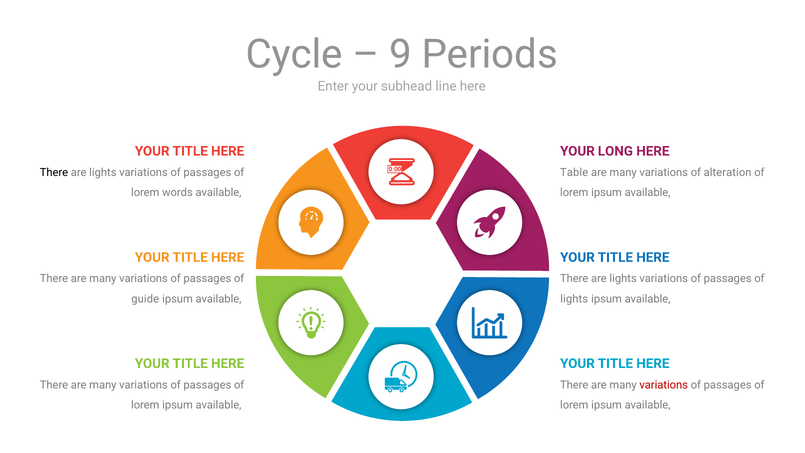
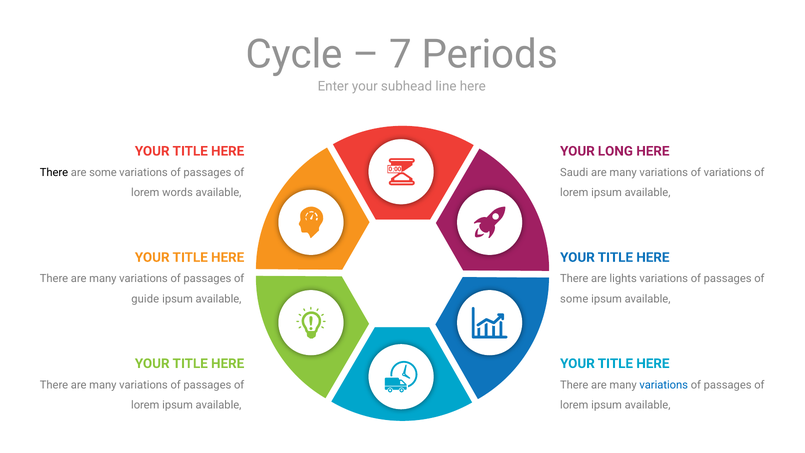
9: 9 -> 7
lights at (103, 172): lights -> some
Table: Table -> Saudi
of alteration: alteration -> variations
lights at (574, 299): lights -> some
variations at (664, 385) colour: red -> blue
